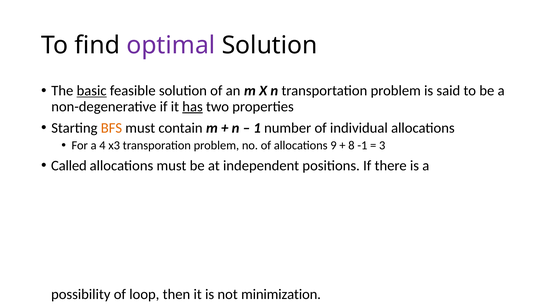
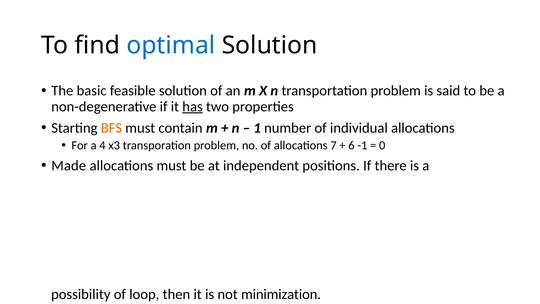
optimal colour: purple -> blue
basic underline: present -> none
9: 9 -> 7
8: 8 -> 6
3: 3 -> 0
Called: Called -> Made
